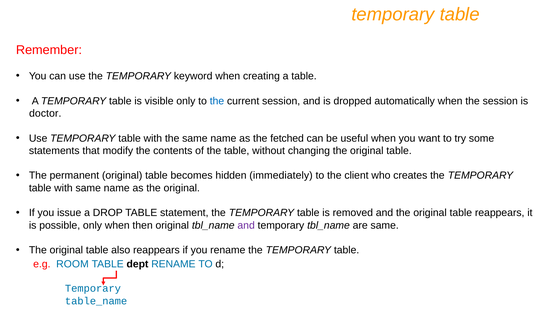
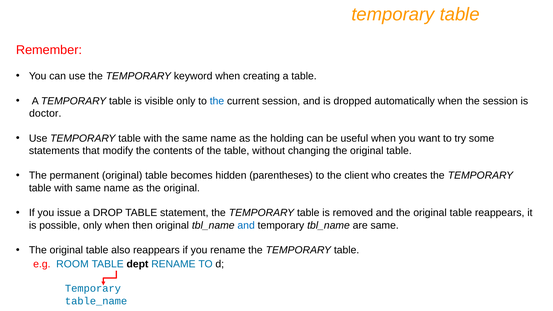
fetched: fetched -> holding
immediately: immediately -> parentheses
and at (246, 225) colour: purple -> blue
